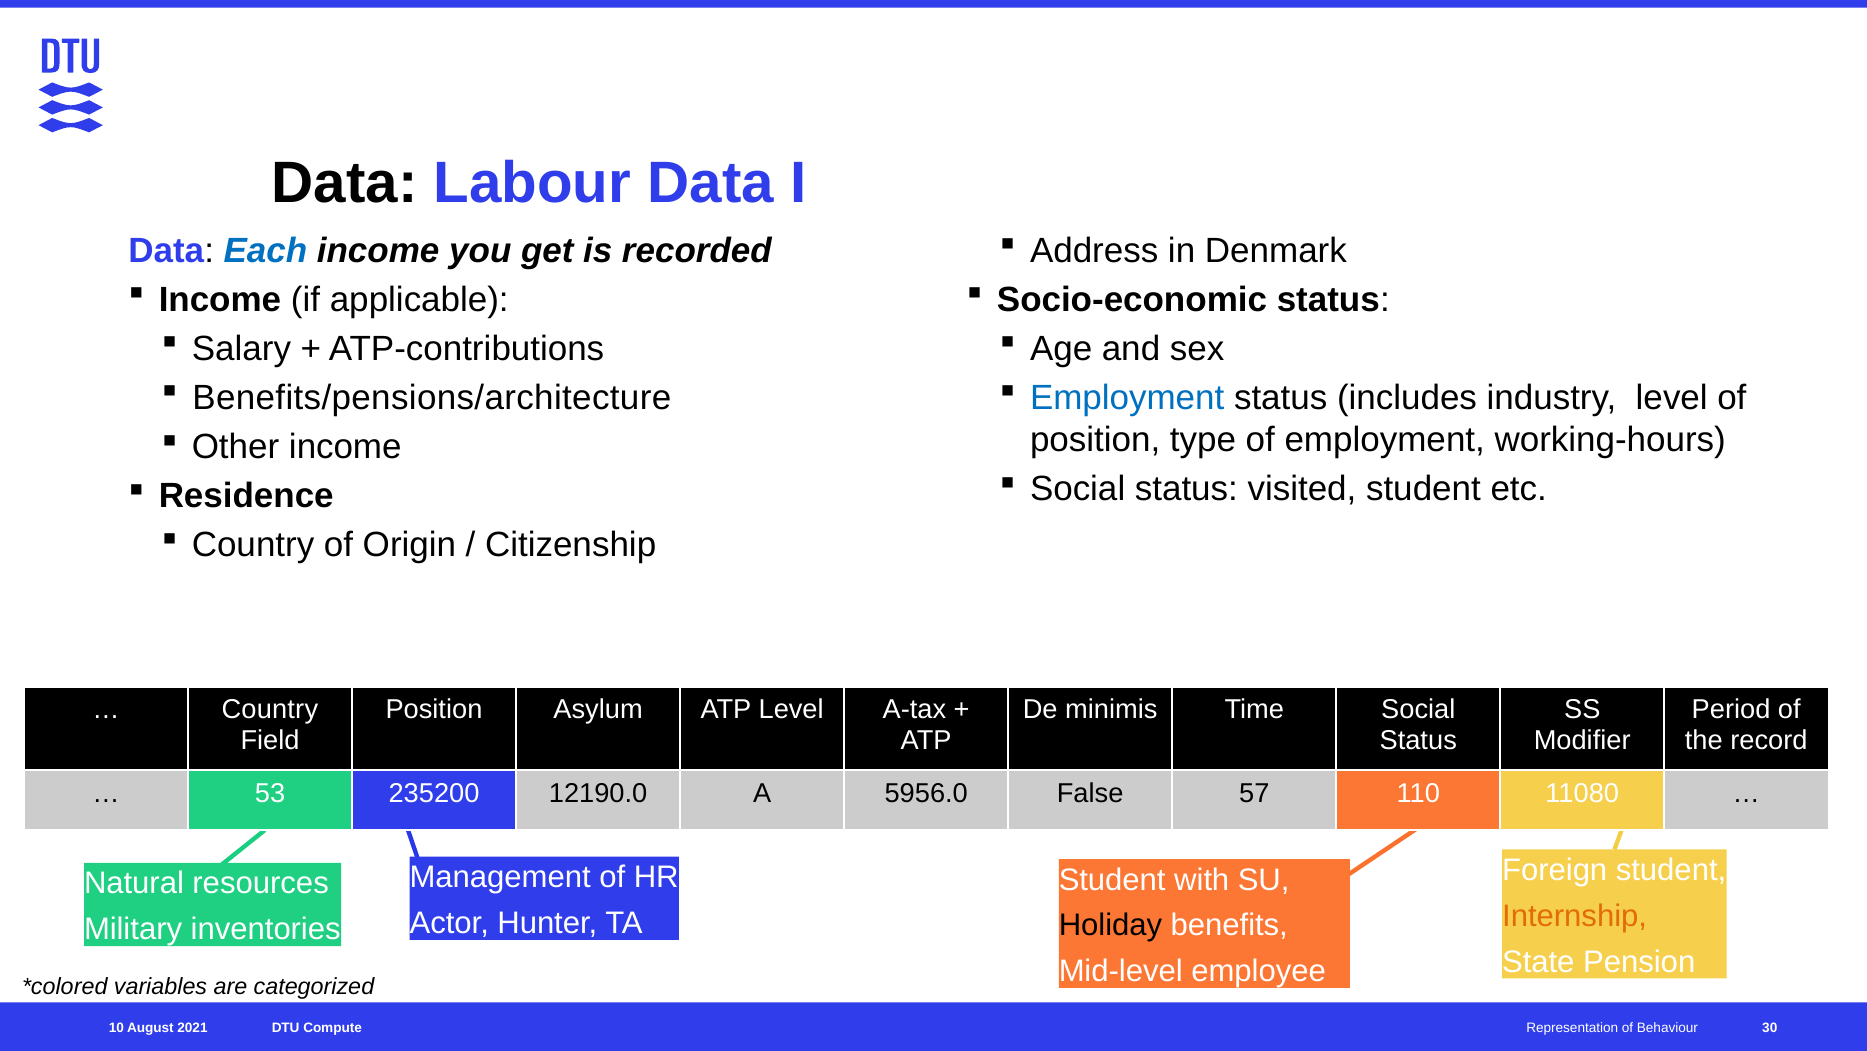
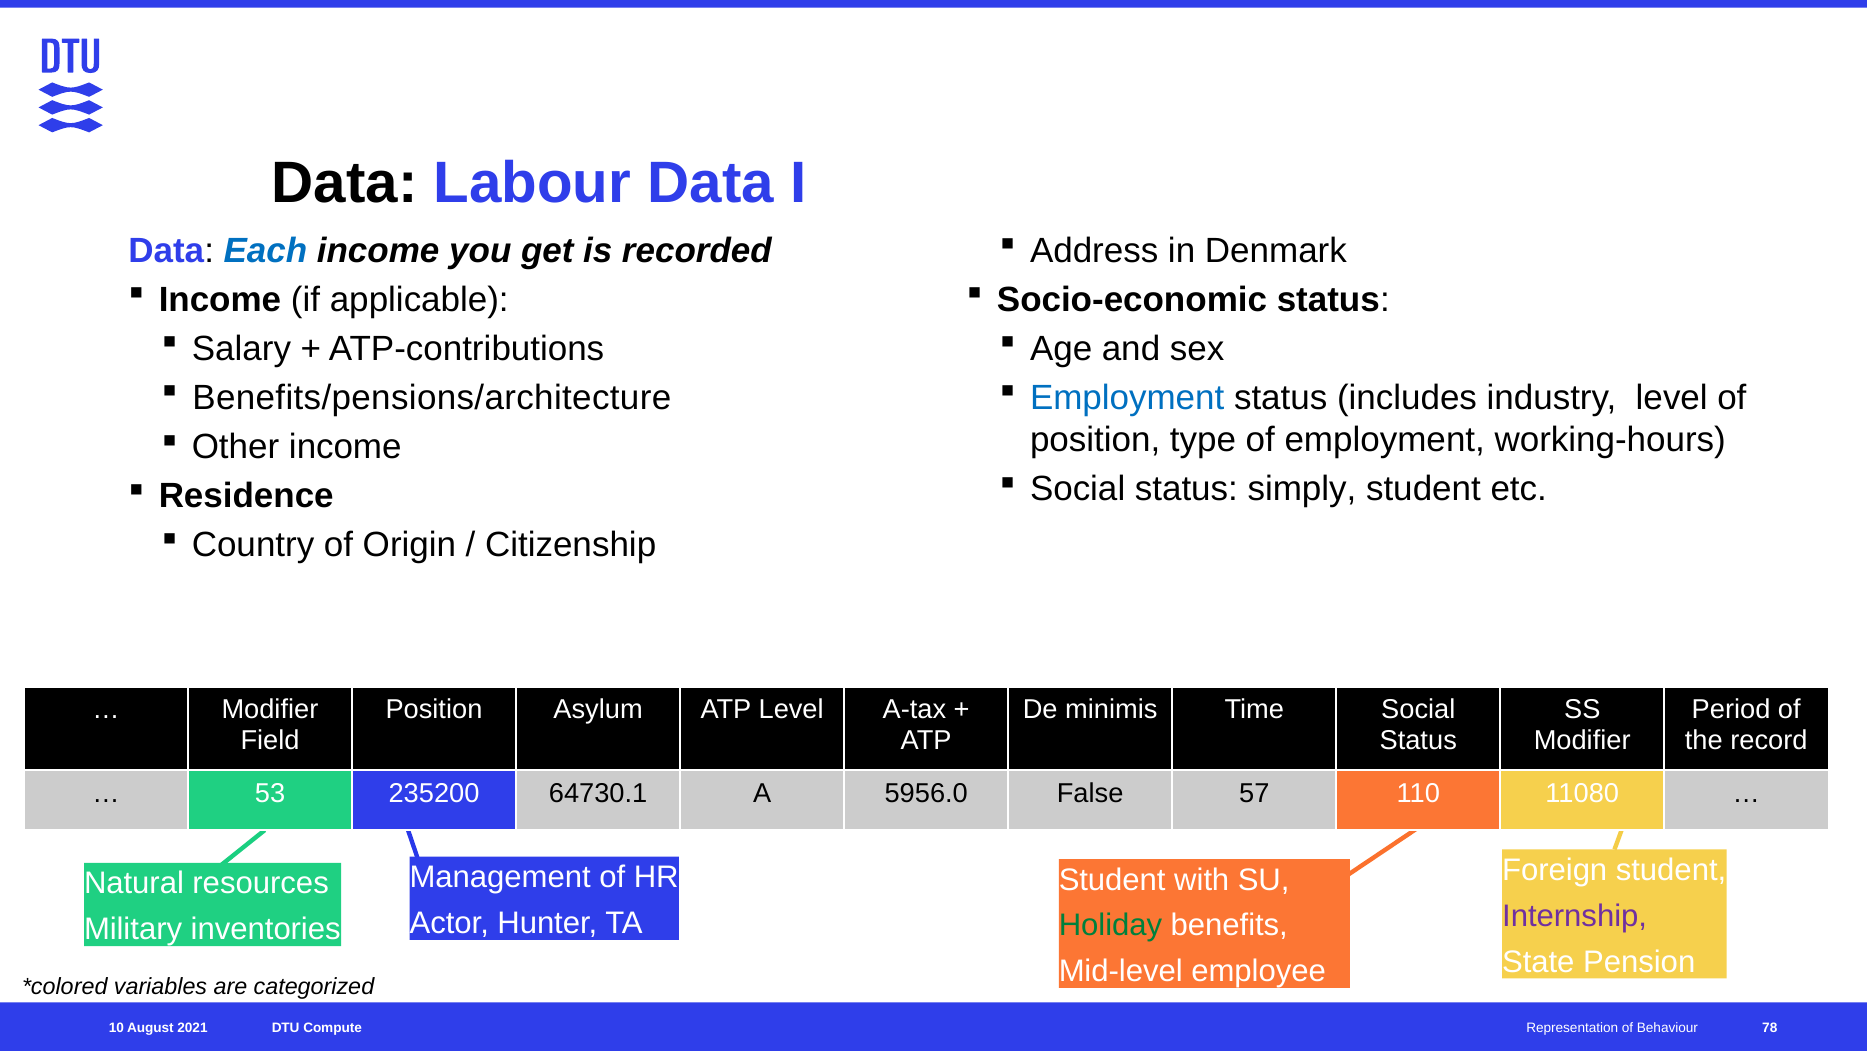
visited: visited -> simply
Country at (270, 709): Country -> Modifier
12190.0: 12190.0 -> 64730.1
Internship colour: orange -> purple
Holiday colour: black -> green
30: 30 -> 78
